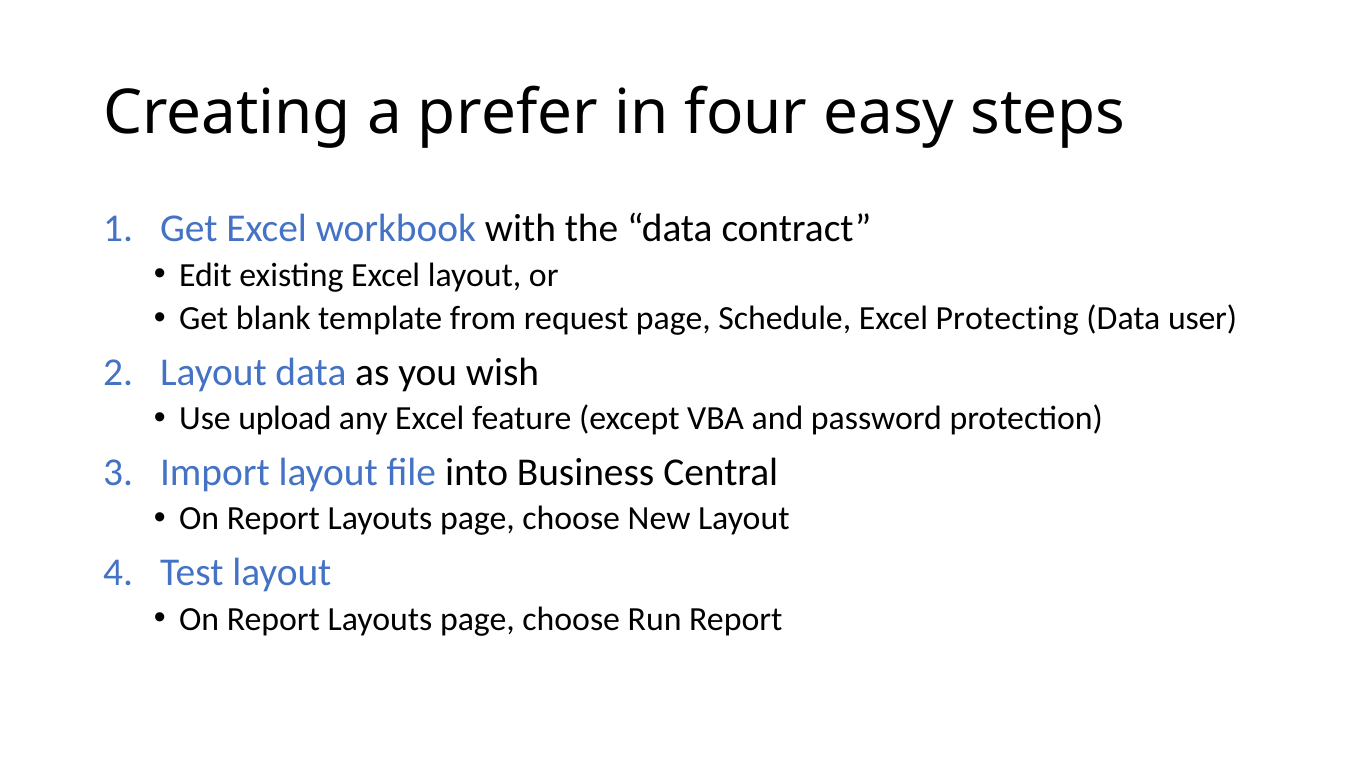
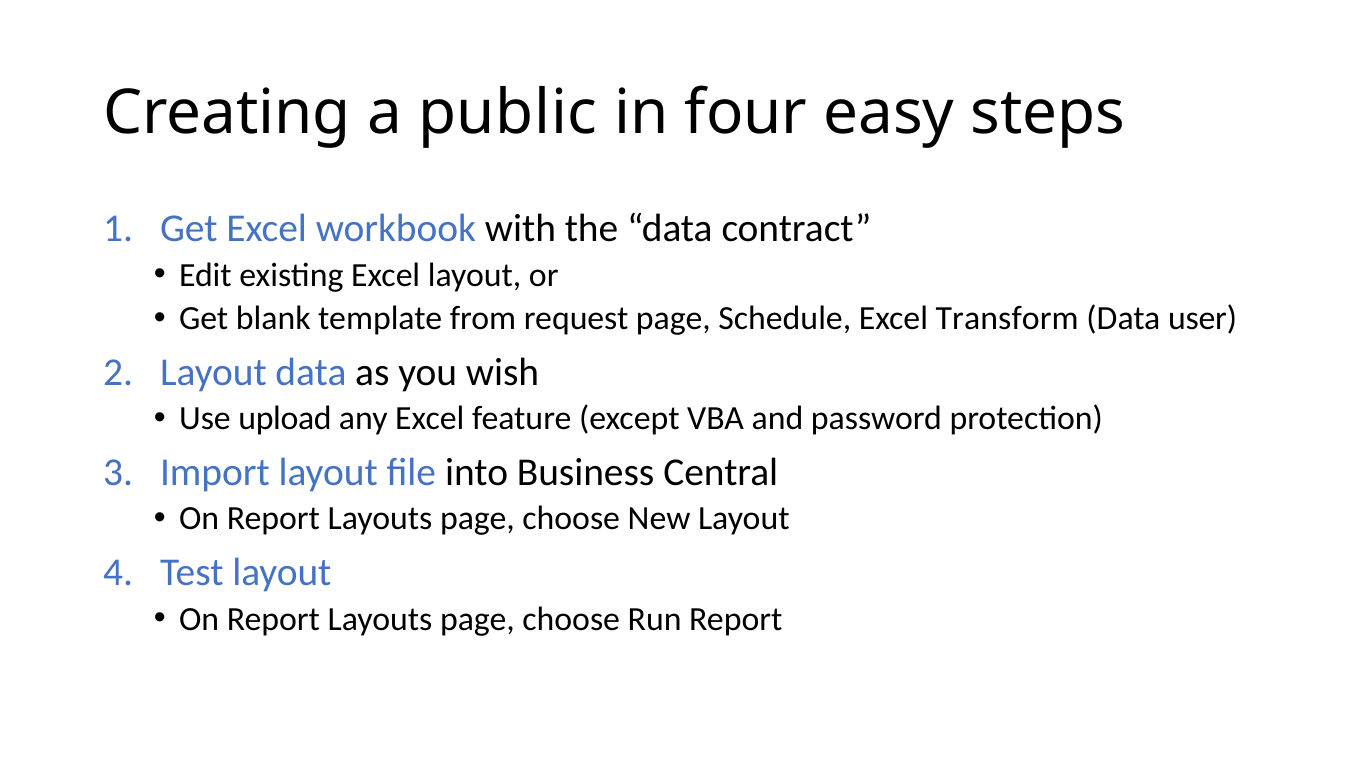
prefer: prefer -> public
Protecting: Protecting -> Transform
